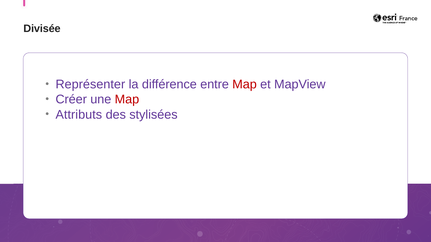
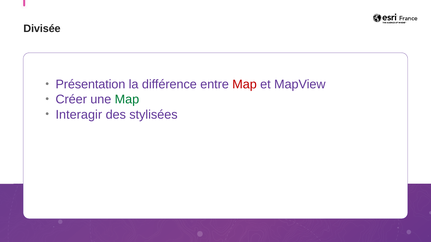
Représenter: Représenter -> Présentation
Map at (127, 100) colour: red -> green
Attributs: Attributs -> Interagir
